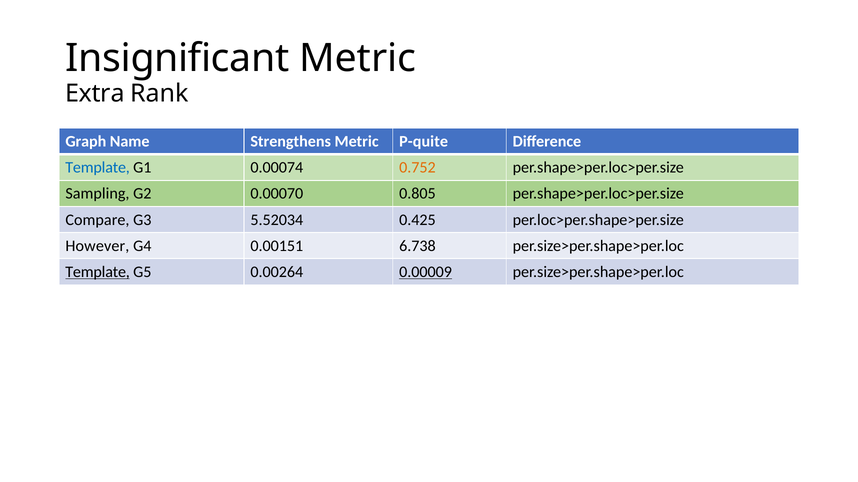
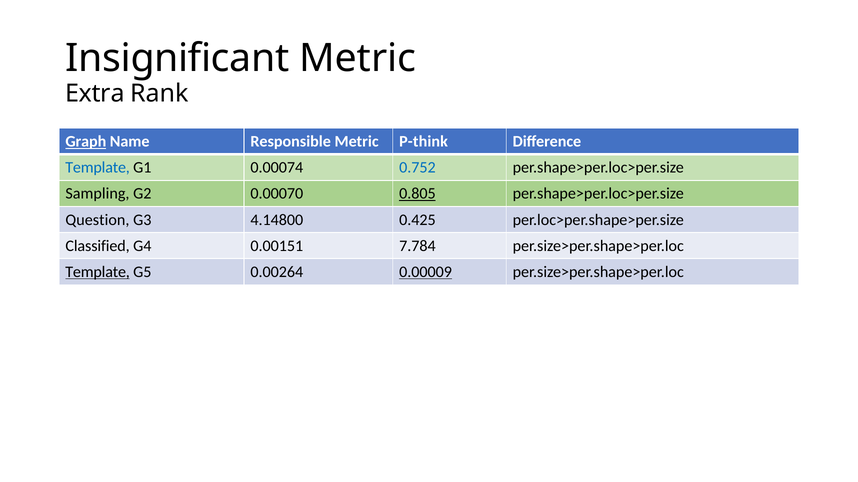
Graph underline: none -> present
Strengthens: Strengthens -> Responsible
P-quite: P-quite -> P-think
0.752 colour: orange -> blue
0.805 underline: none -> present
Compare: Compare -> Question
5.52034: 5.52034 -> 4.14800
However: However -> Classified
6.738: 6.738 -> 7.784
